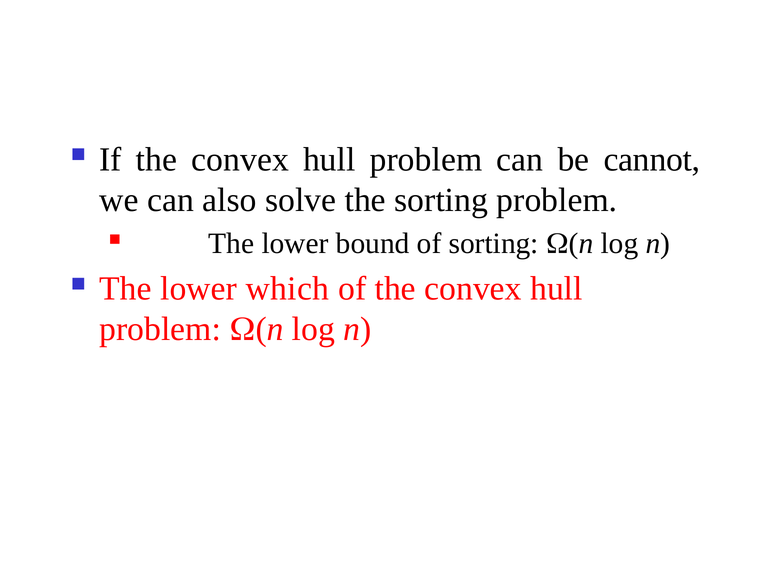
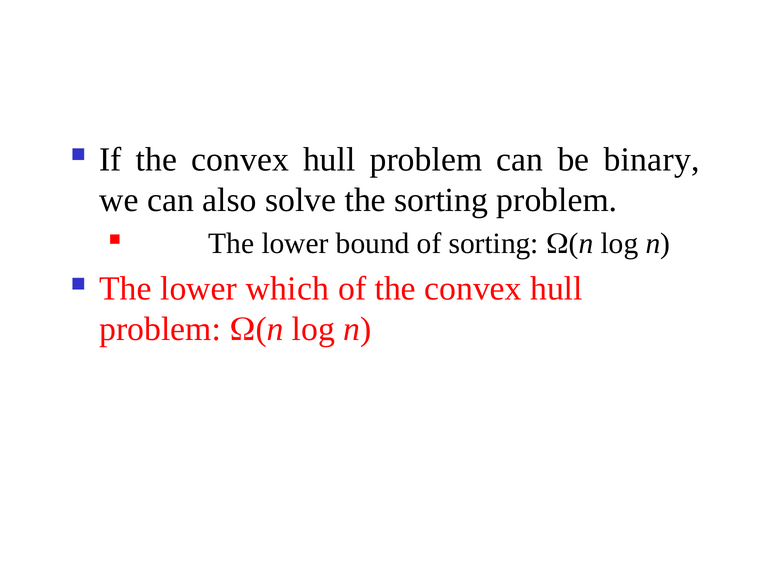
cannot: cannot -> binary
